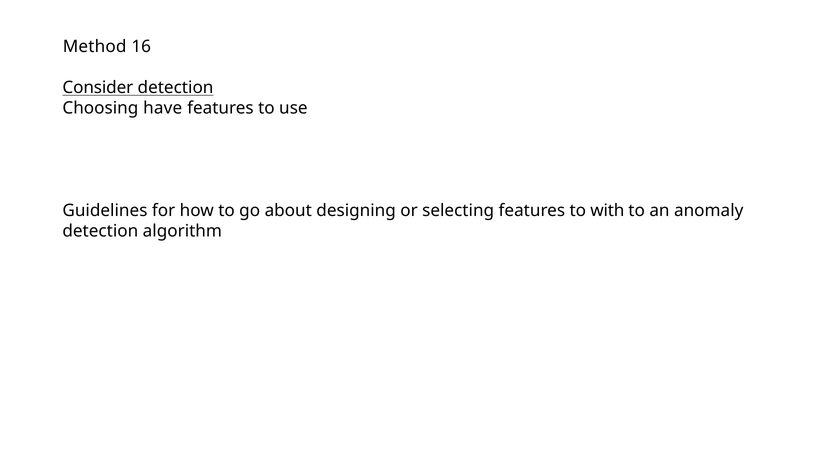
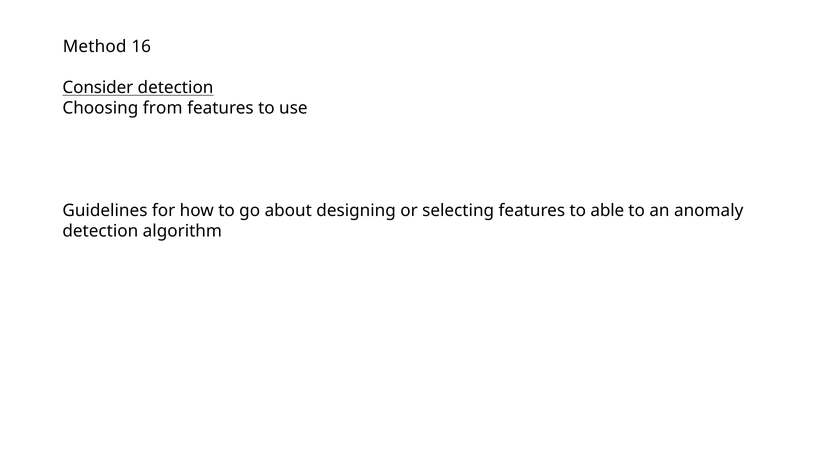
have: have -> from
with: with -> able
